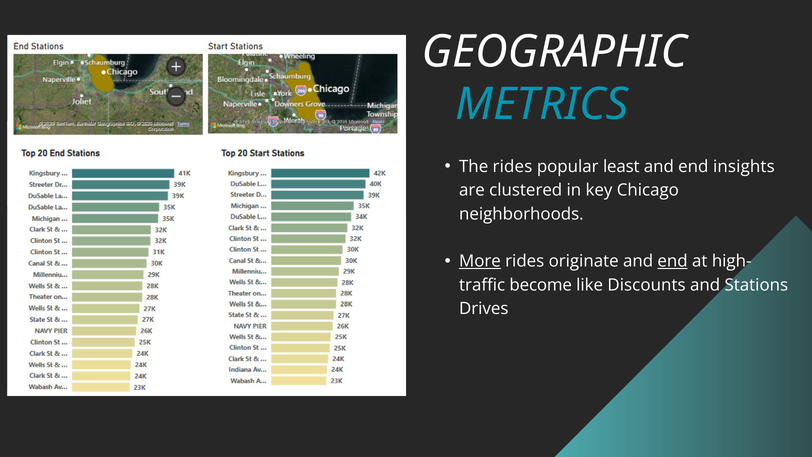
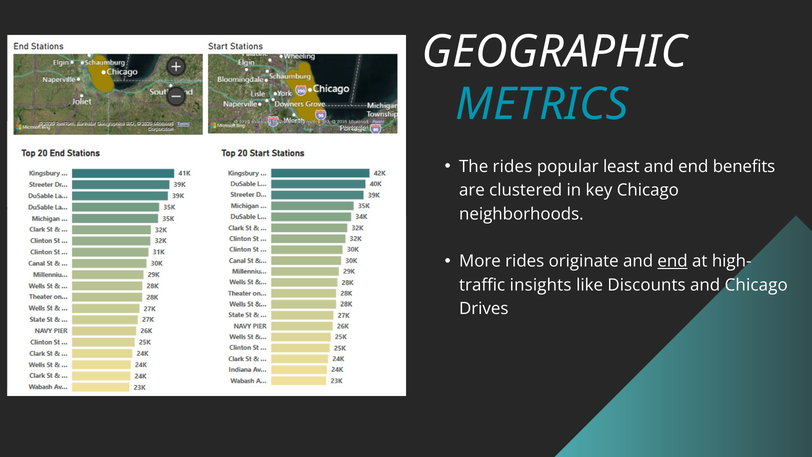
insights: insights -> benefits
More underline: present -> none
become: become -> insights
and Stations: Stations -> Chicago
